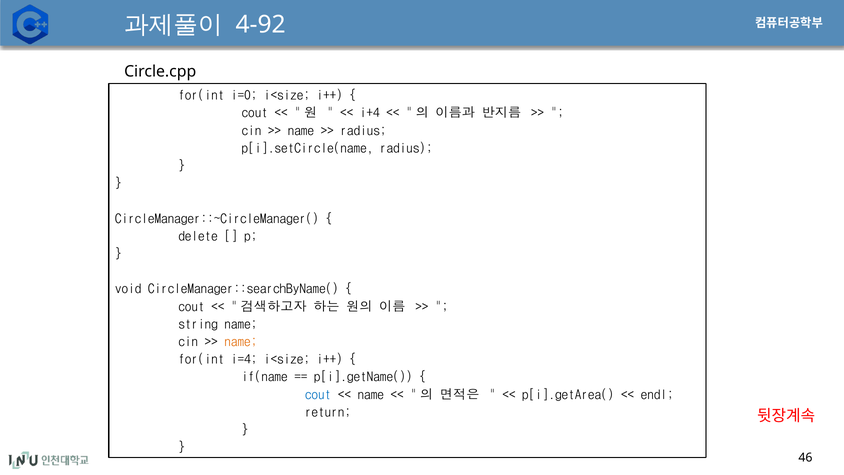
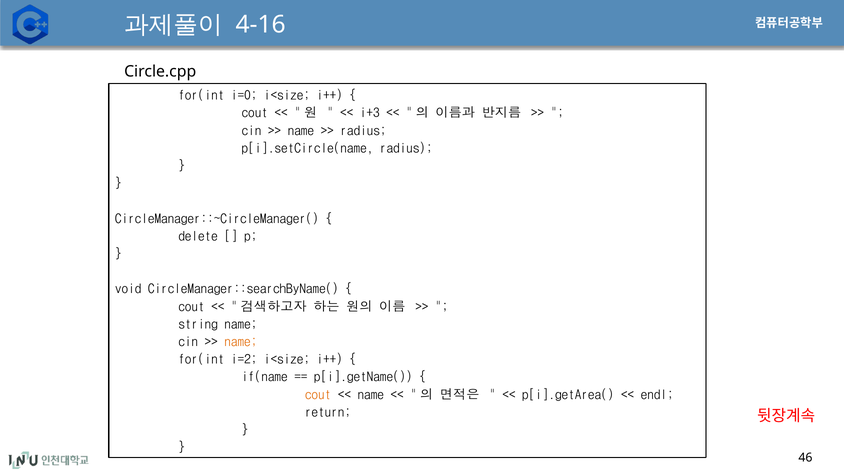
4-92: 4-92 -> 4-16
i+4: i+4 -> i+3
i=4: i=4 -> i=2
cout at (318, 395) colour: blue -> orange
